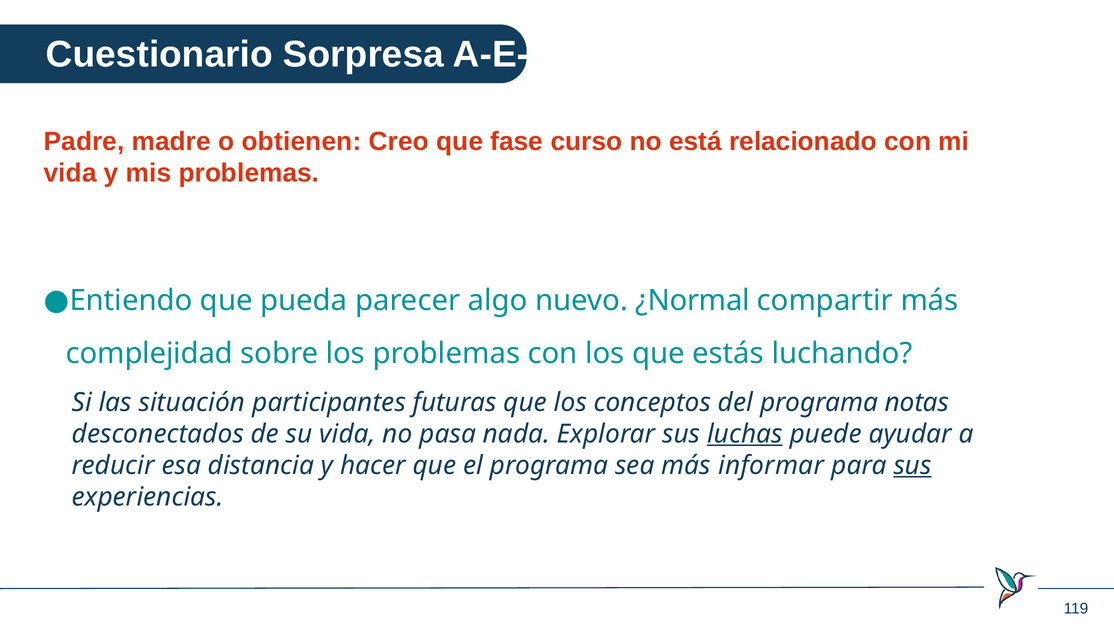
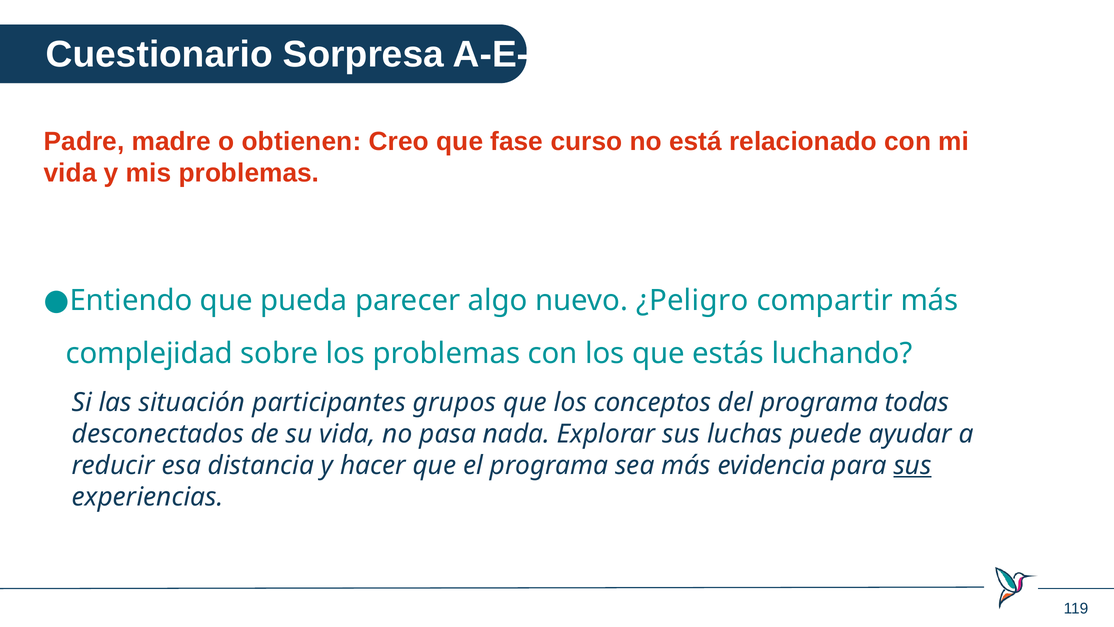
¿Normal: ¿Normal -> ¿Peligro
futuras: futuras -> grupos
notas: notas -> todas
luchas underline: present -> none
informar: informar -> evidencia
